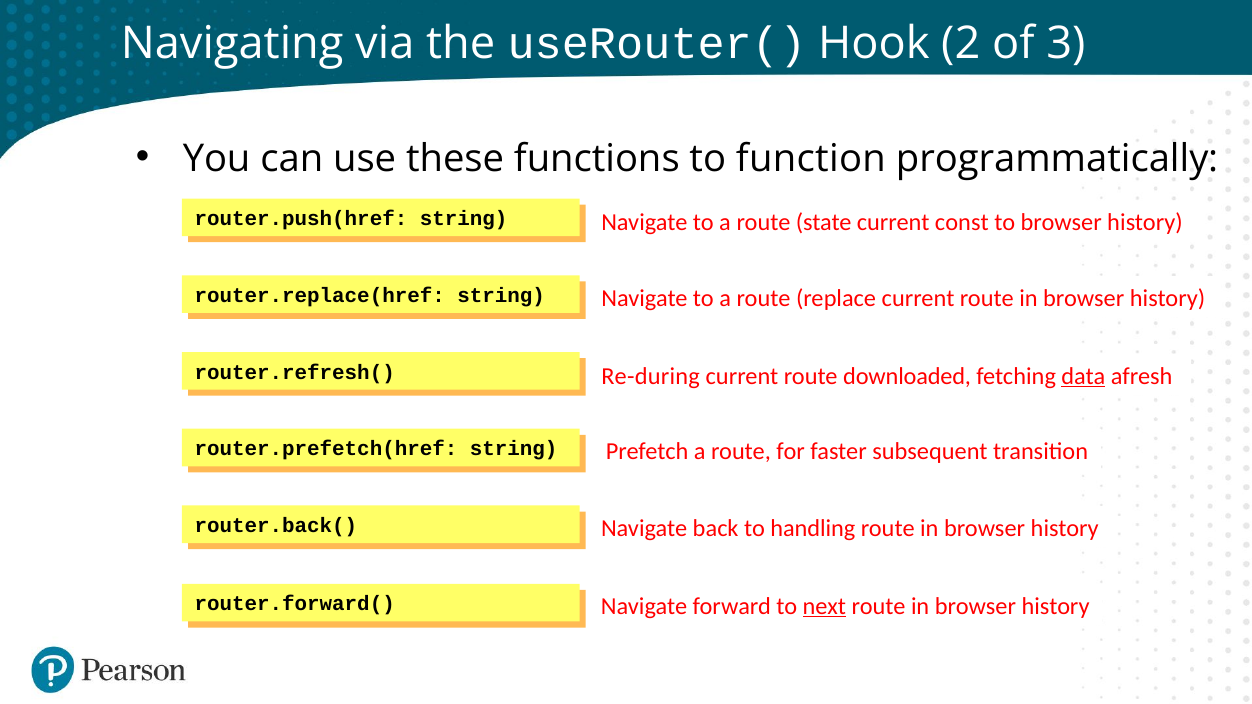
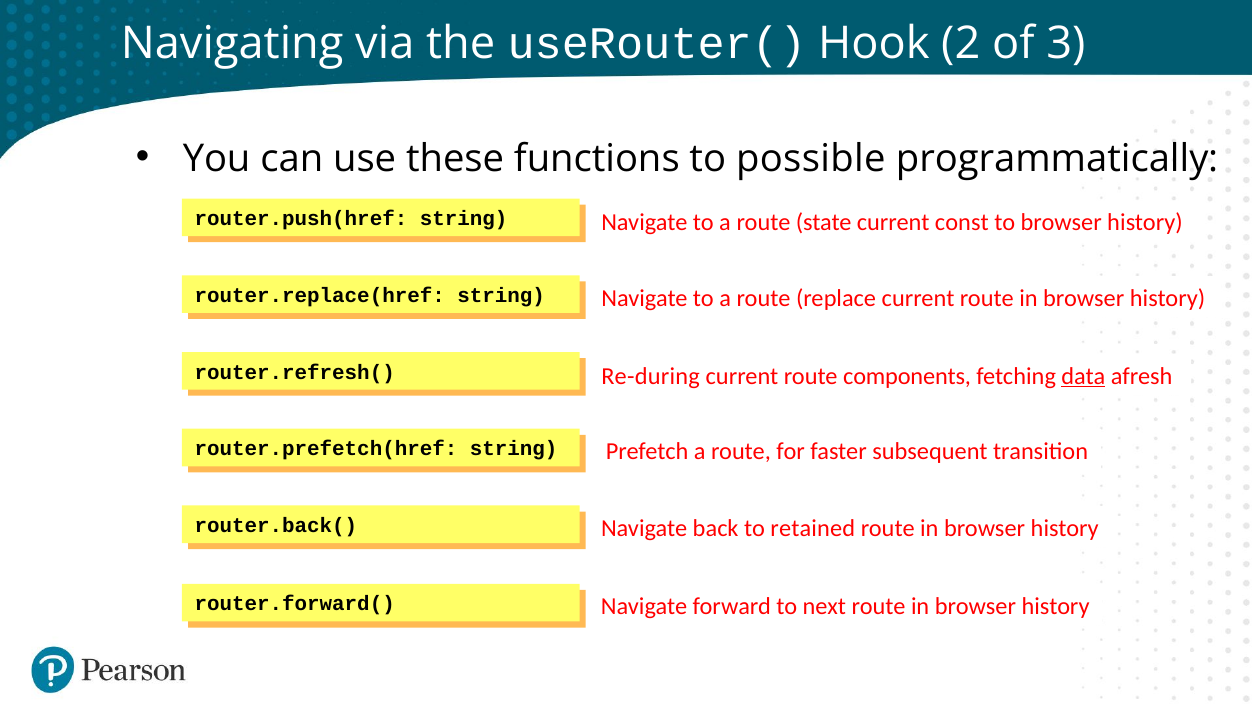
function: function -> possible
downloaded: downloaded -> components
handling: handling -> retained
next underline: present -> none
